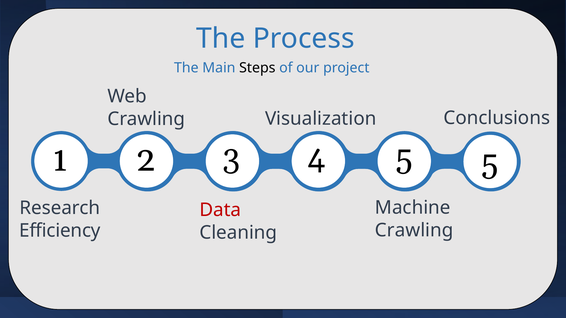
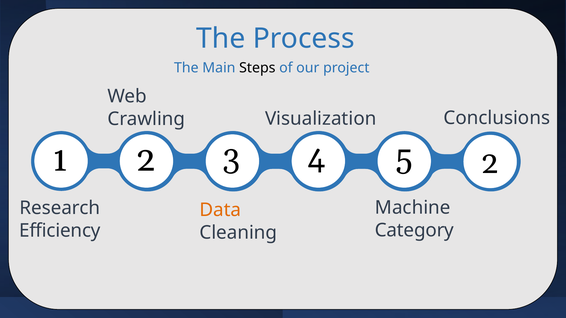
5 at (490, 163): 5 -> 2
Data colour: red -> orange
Crawling at (414, 231): Crawling -> Category
